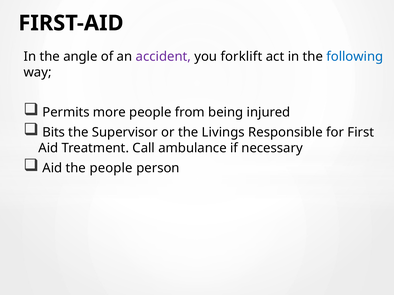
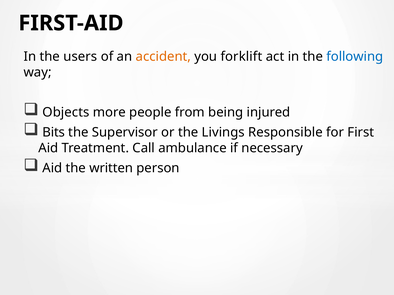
angle: angle -> users
accident colour: purple -> orange
Permits: Permits -> Objects
the people: people -> written
